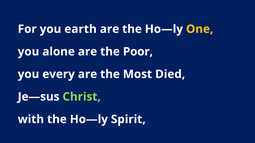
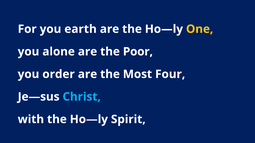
every: every -> order
Died: Died -> Four
Christ colour: light green -> light blue
